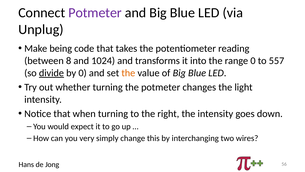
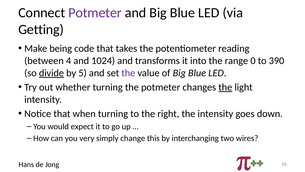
Unplug: Unplug -> Getting
8: 8 -> 4
557: 557 -> 390
by 0: 0 -> 5
the at (128, 73) colour: orange -> purple
the at (225, 87) underline: none -> present
